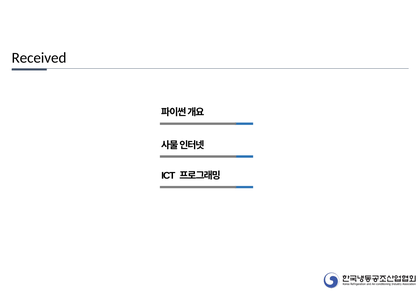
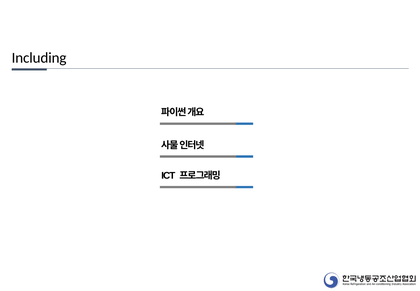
Received: Received -> Including
